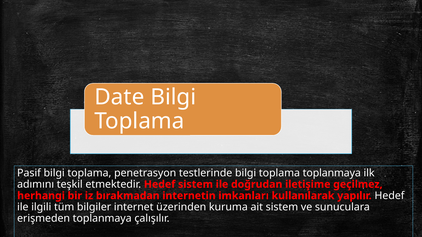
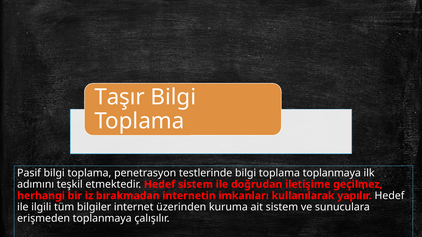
Date: Date -> Taşır
